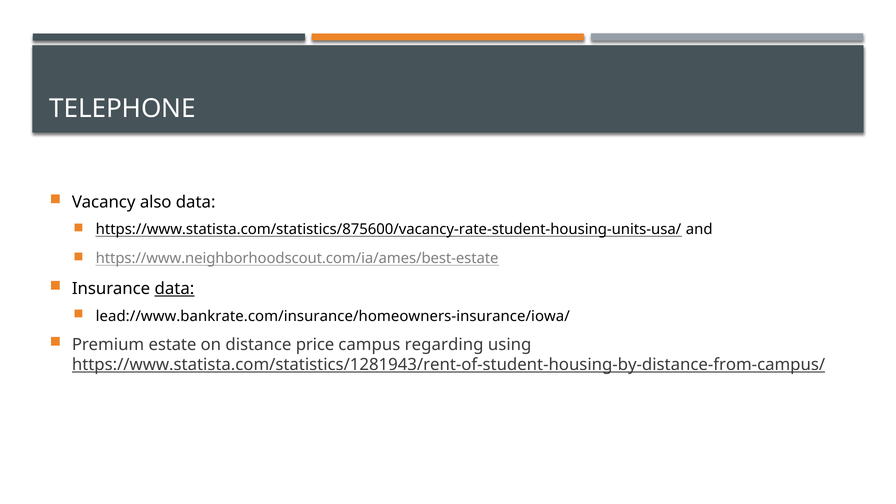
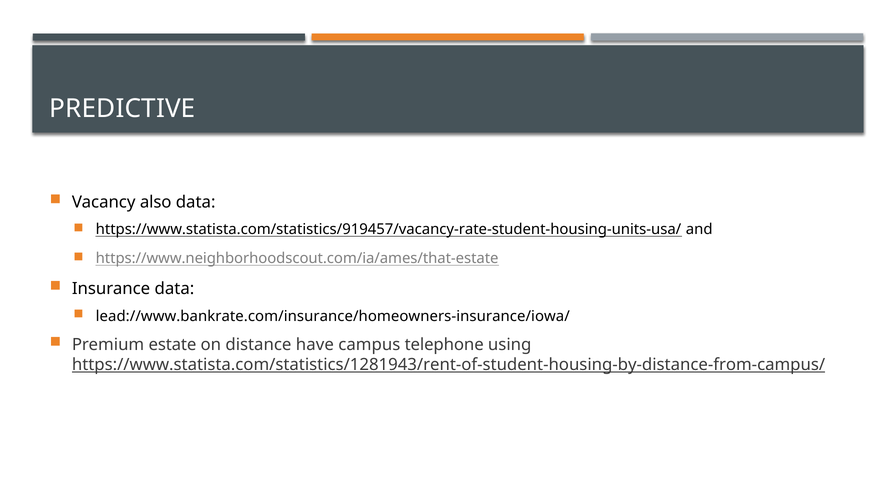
TELEPHONE: TELEPHONE -> PREDICTIVE
https://www.statista.com/statistics/875600/vacancy-rate-student-housing-units-usa/: https://www.statista.com/statistics/875600/vacancy-rate-student-housing-units-usa/ -> https://www.statista.com/statistics/919457/vacancy-rate-student-housing-units-usa/
https://www.neighborhoodscout.com/ia/ames/best-estate: https://www.neighborhoodscout.com/ia/ames/best-estate -> https://www.neighborhoodscout.com/ia/ames/that-estate
data at (174, 289) underline: present -> none
price: price -> have
regarding: regarding -> telephone
